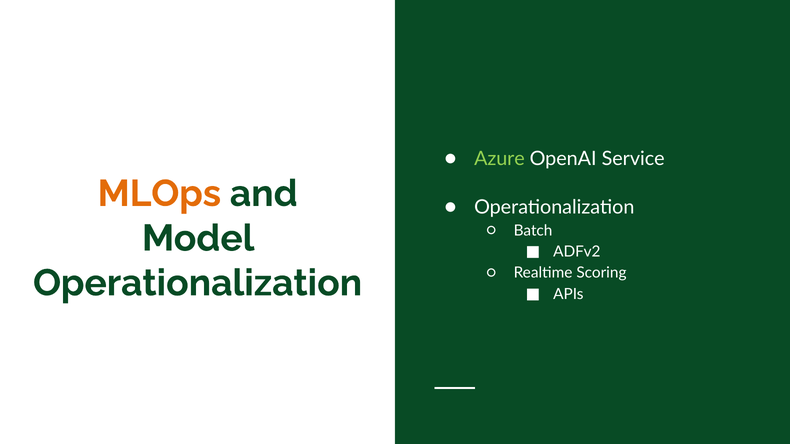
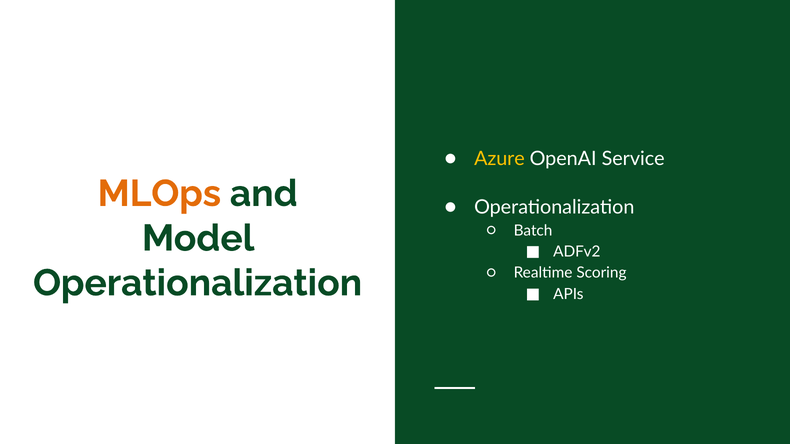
Azure colour: light green -> yellow
